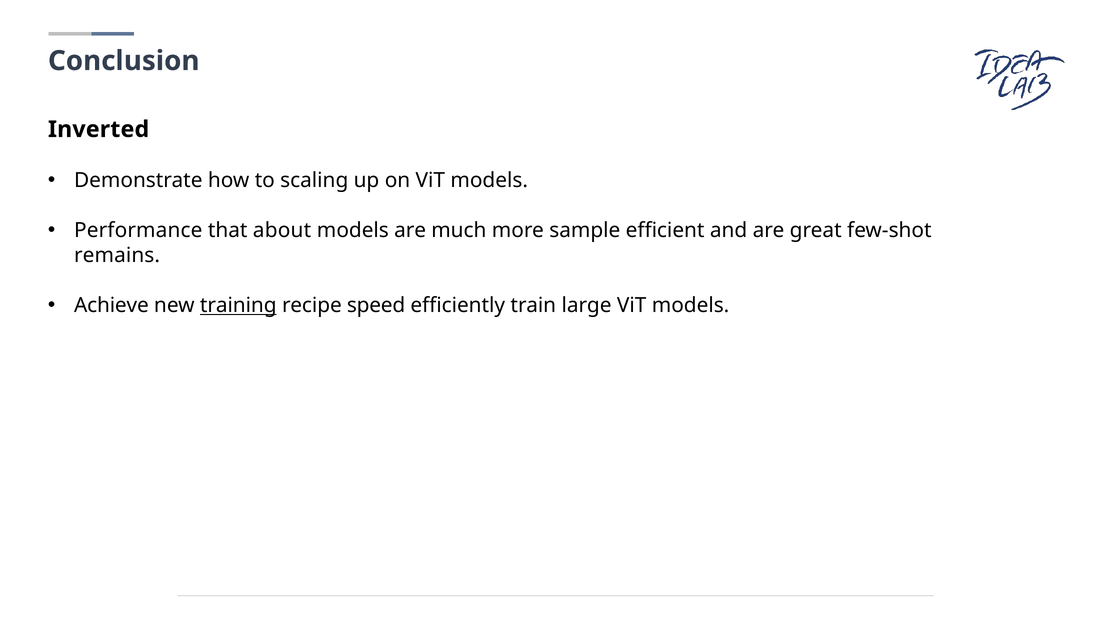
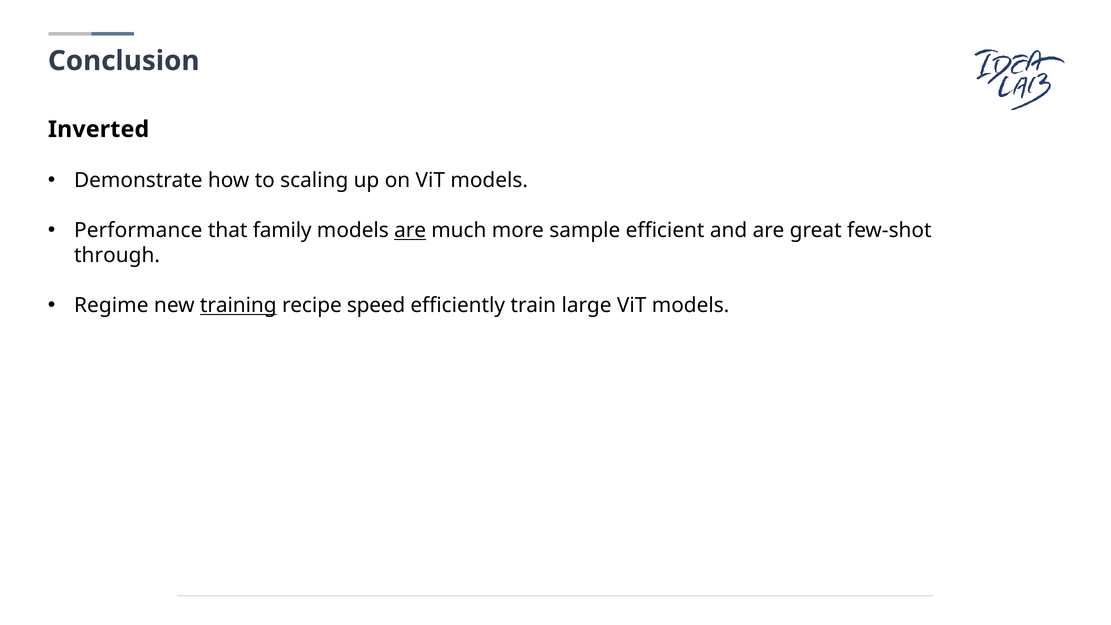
about: about -> family
are at (410, 231) underline: none -> present
remains: remains -> through
Achieve: Achieve -> Regime
